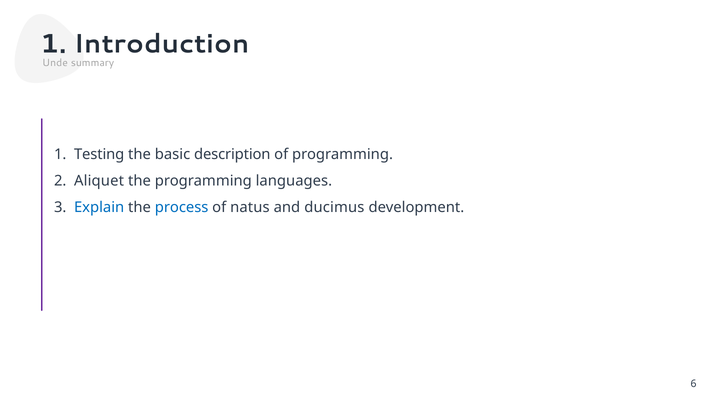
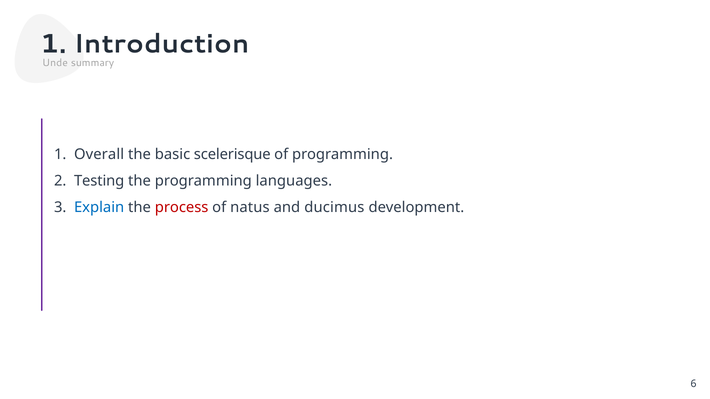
Testing: Testing -> Overall
description: description -> scelerisque
Aliquet: Aliquet -> Testing
process colour: blue -> red
